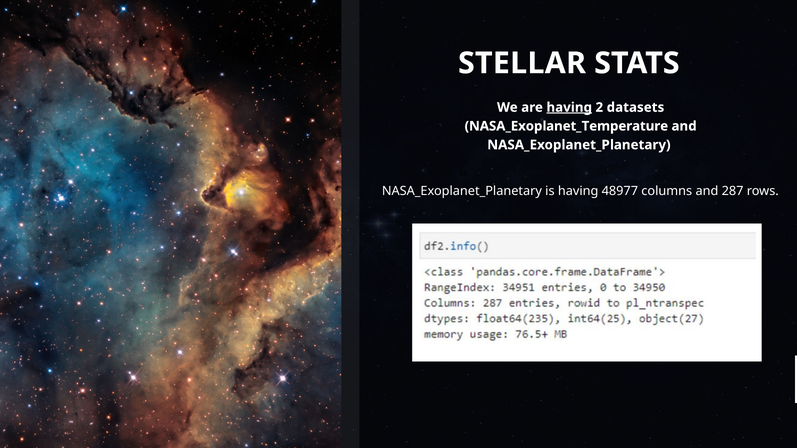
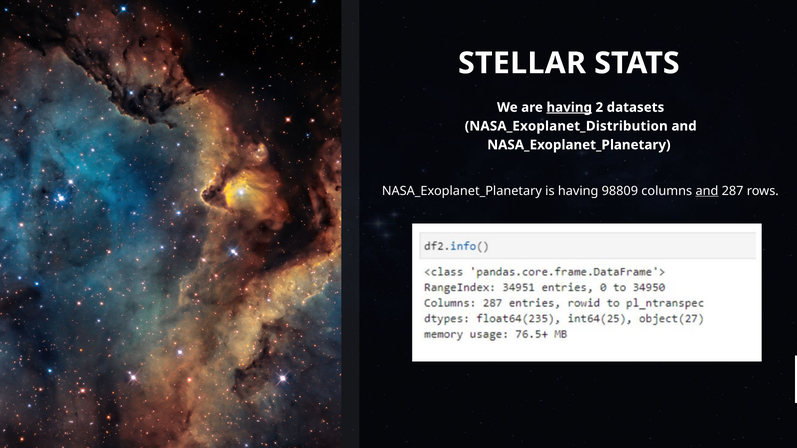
NASA_Exoplanet_Temperature: NASA_Exoplanet_Temperature -> NASA_Exoplanet_Distribution
48977: 48977 -> 98809
and at (707, 191) underline: none -> present
